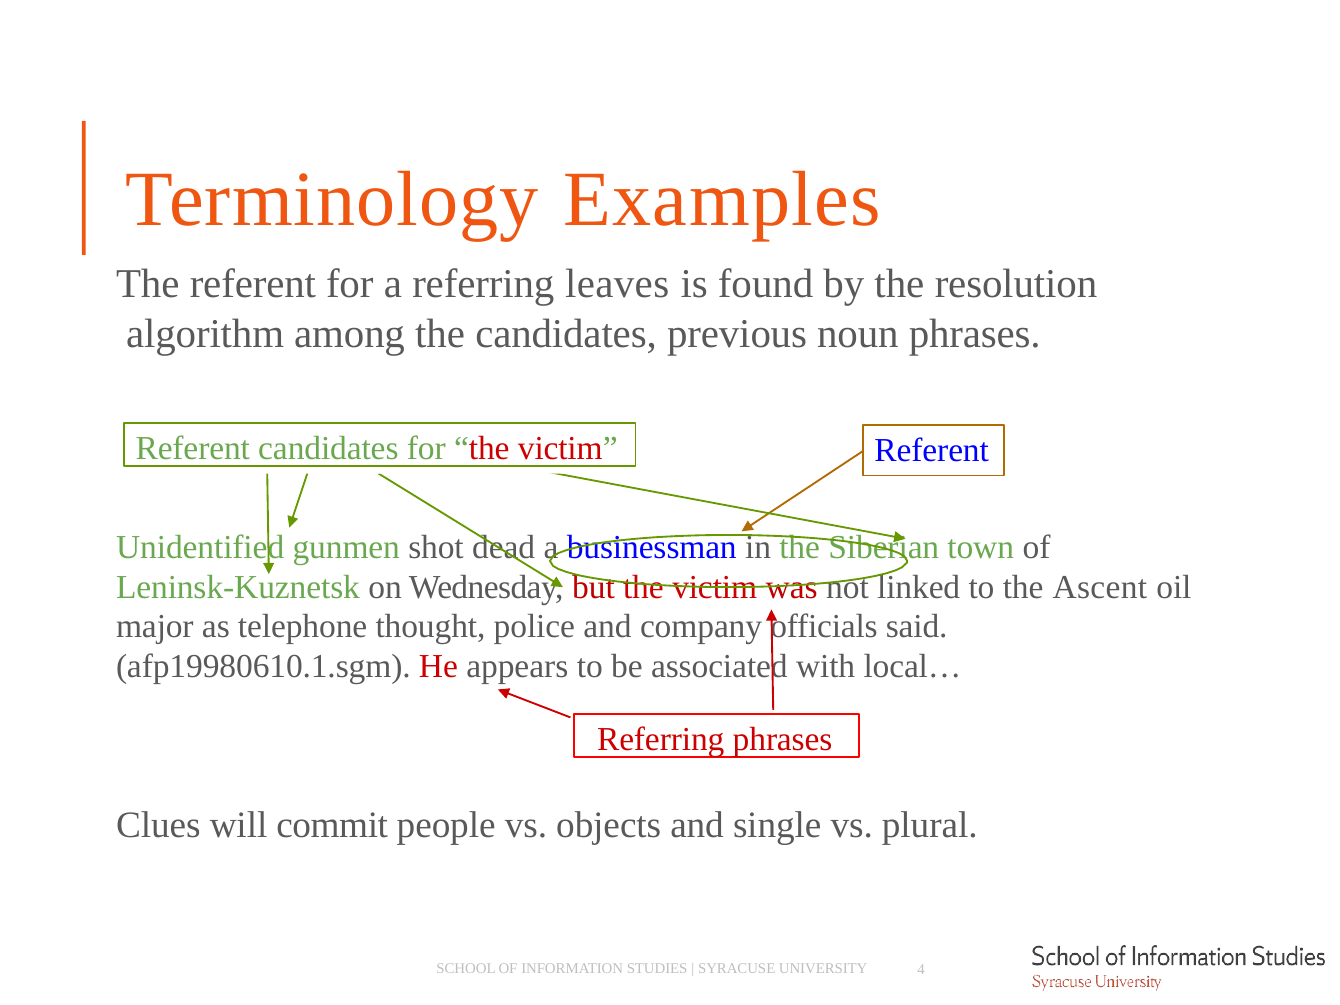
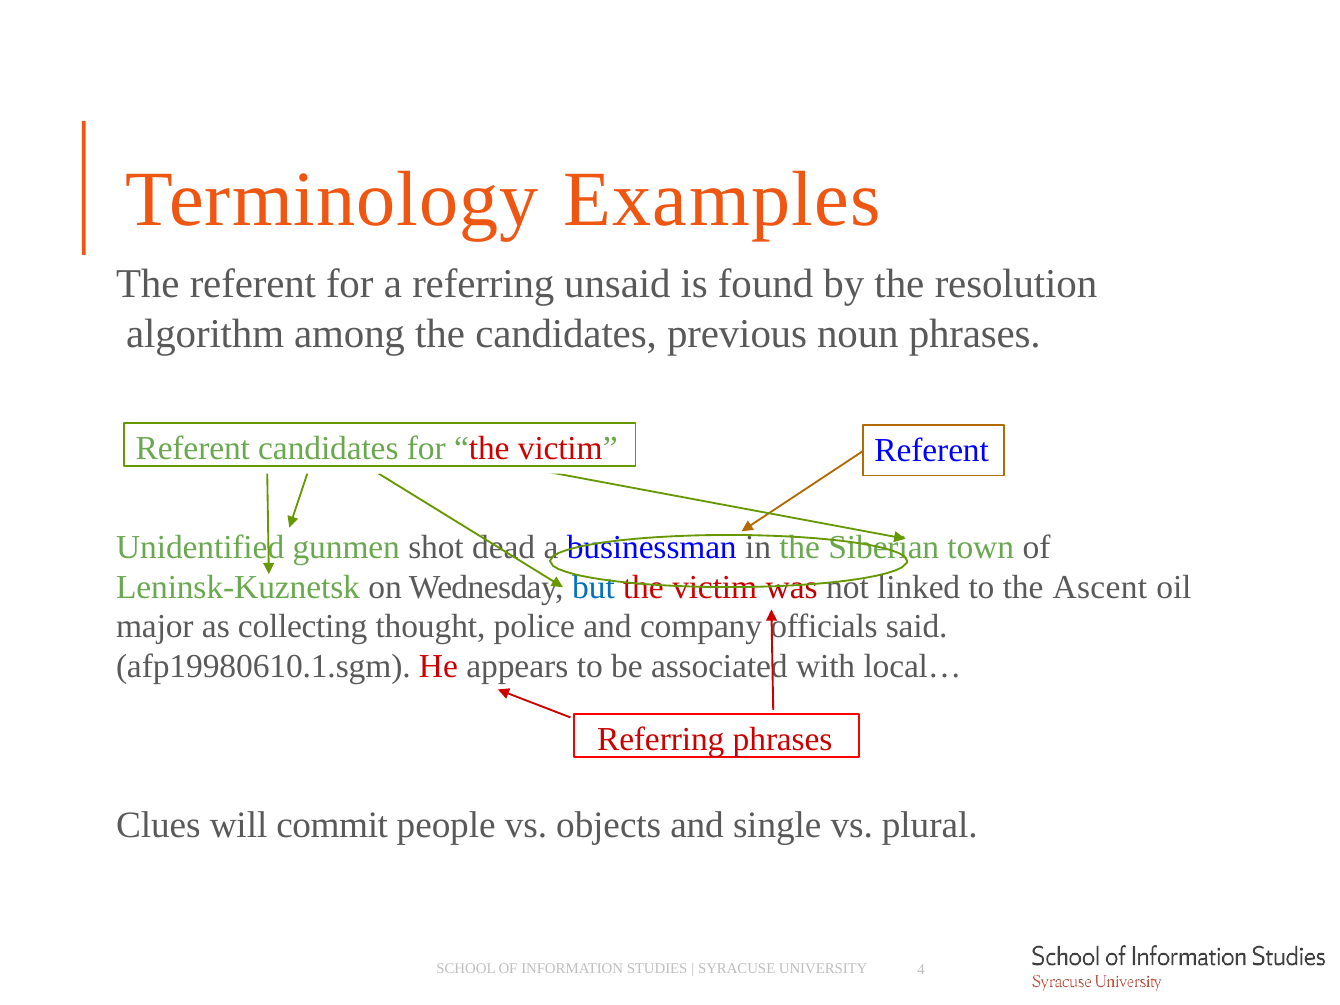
leaves: leaves -> unsaid
but colour: red -> blue
telephone: telephone -> collecting
